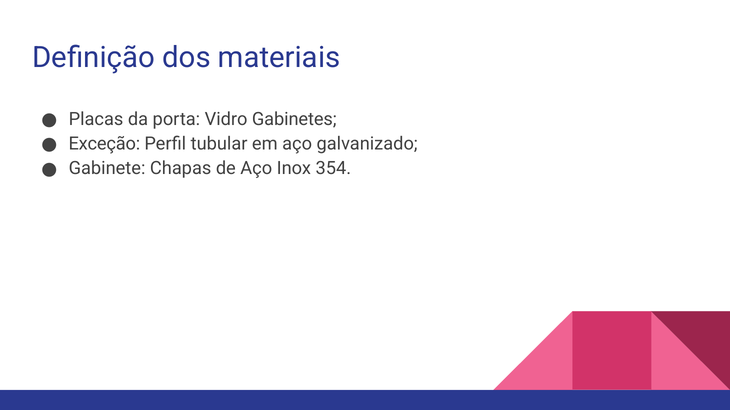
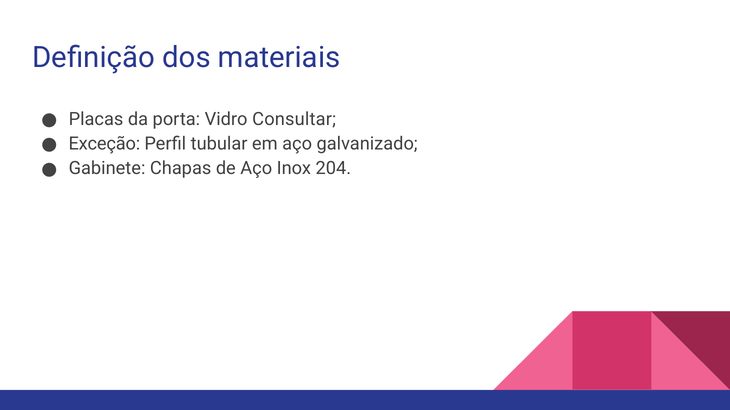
Gabinetes: Gabinetes -> Consultar
354: 354 -> 204
